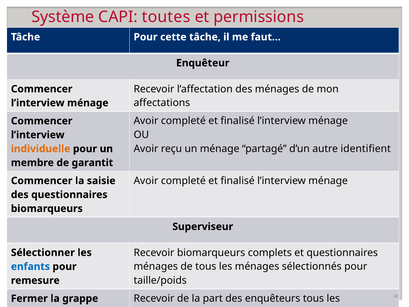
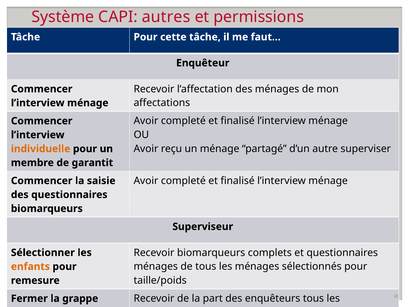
toutes: toutes -> autres
identifient: identifient -> superviser
enfants colour: blue -> orange
